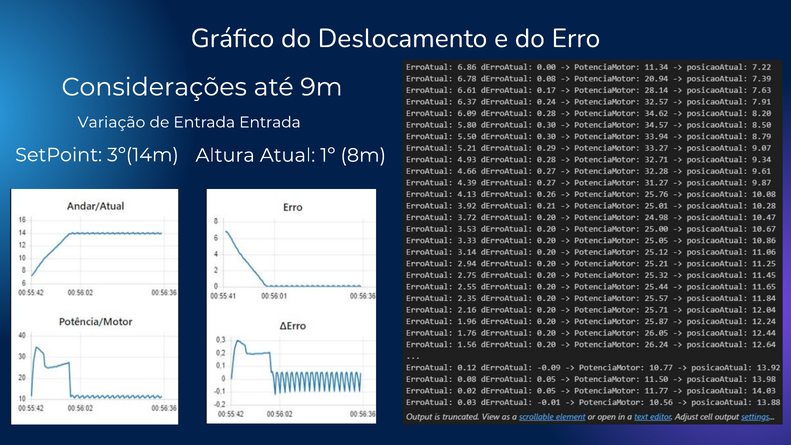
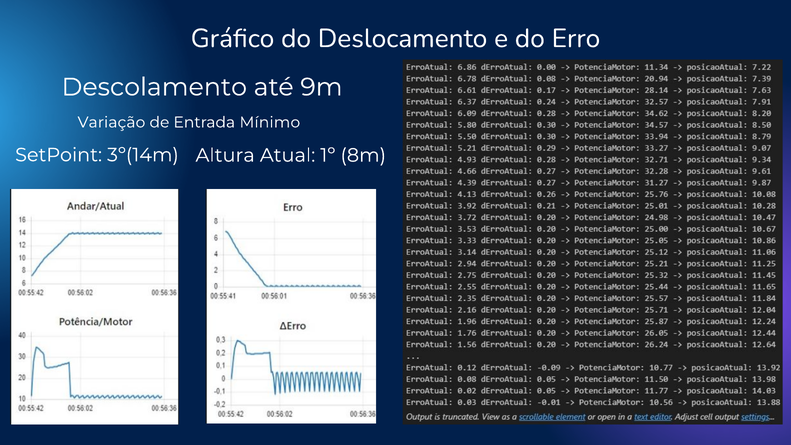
Considerações: Considerações -> Descolamento
Entrada Entrada: Entrada -> Mínimo
